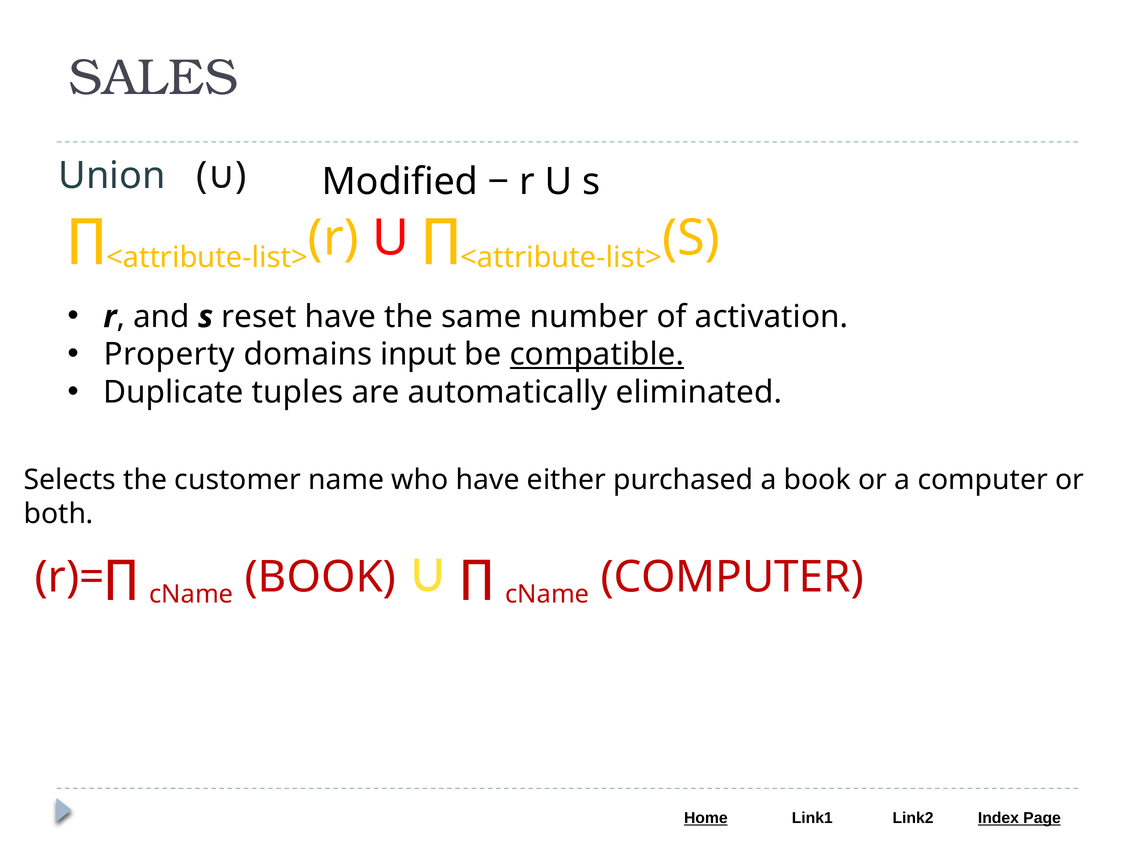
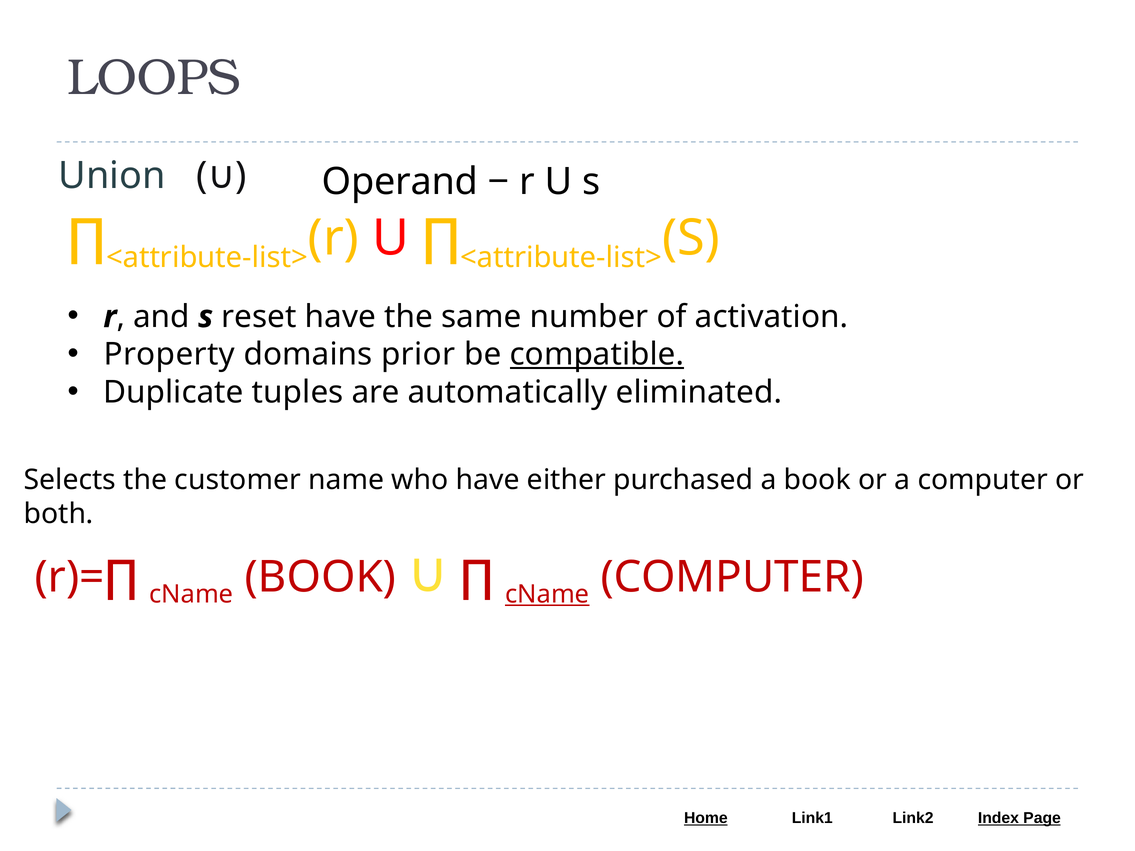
SALES: SALES -> LOOPS
Modified: Modified -> Operand
input: input -> prior
cName at (547, 595) underline: none -> present
